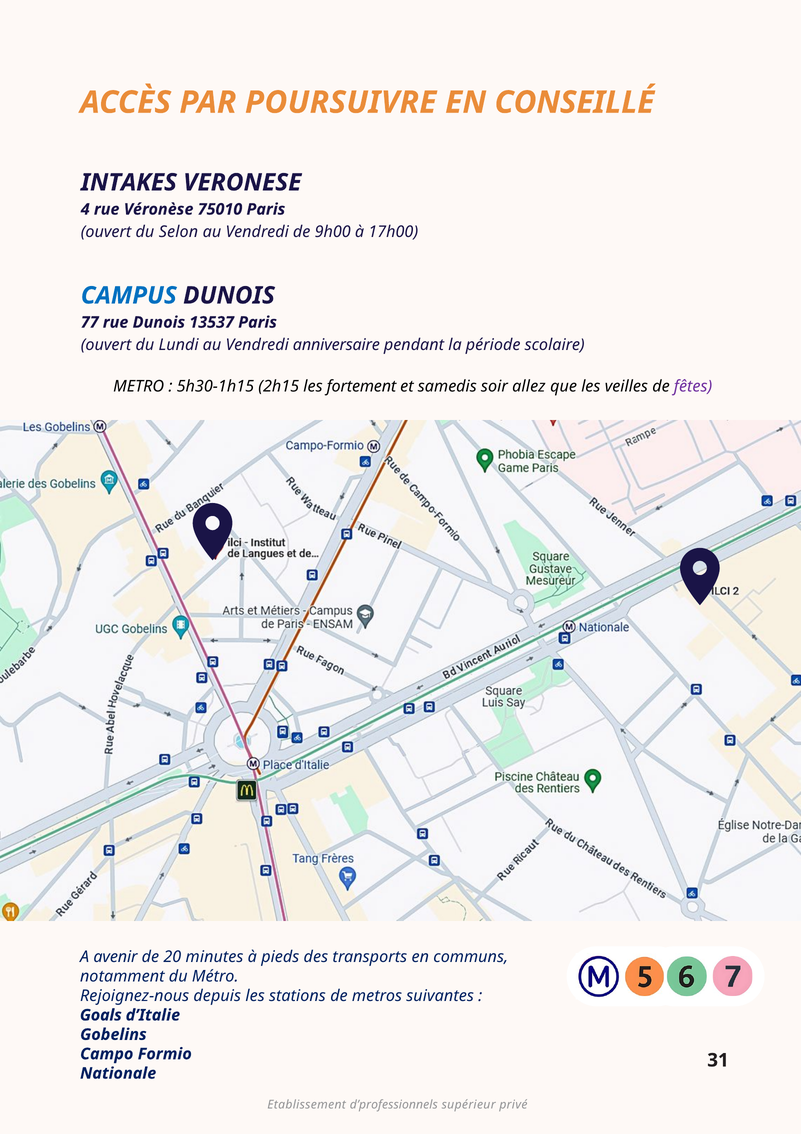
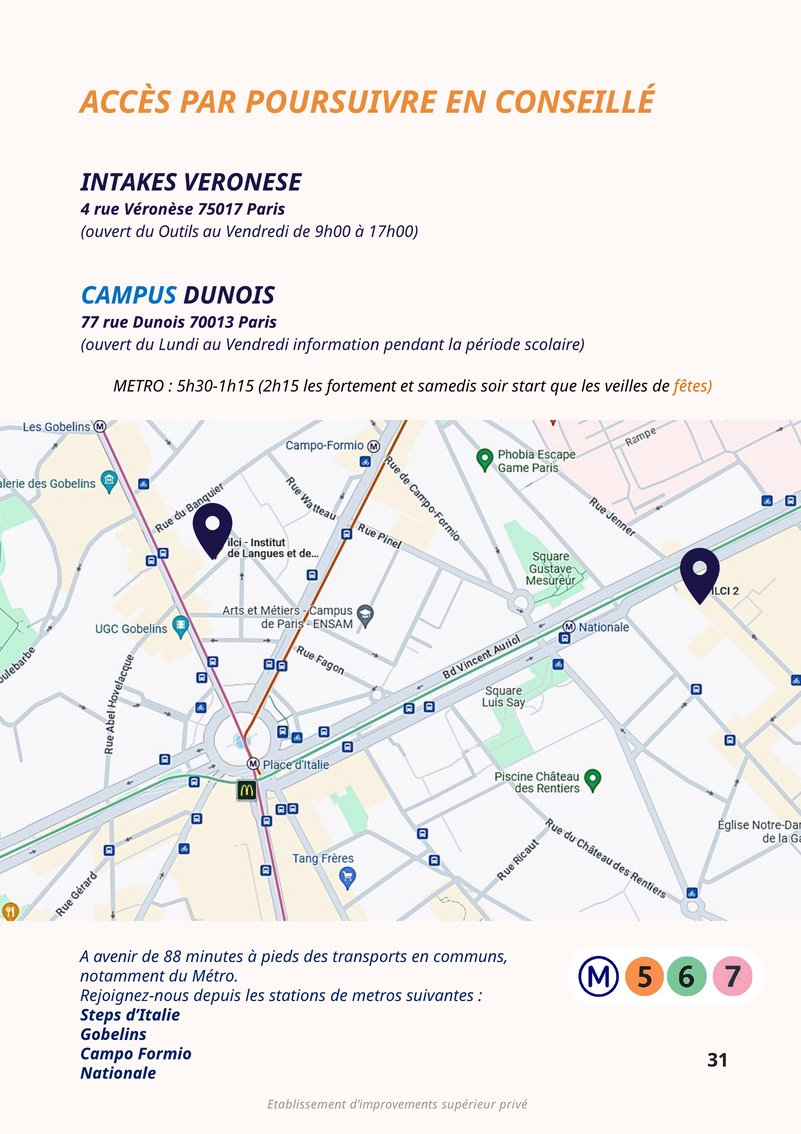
75010: 75010 -> 75017
Selon: Selon -> Outils
13537: 13537 -> 70013
anniversaire: anniversaire -> information
allez: allez -> start
fêtes colour: purple -> orange
20: 20 -> 88
Goals: Goals -> Steps
d’professionnels: d’professionnels -> d’improvements
